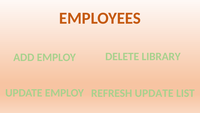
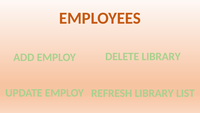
REFRESH UPDATE: UPDATE -> LIBRARY
